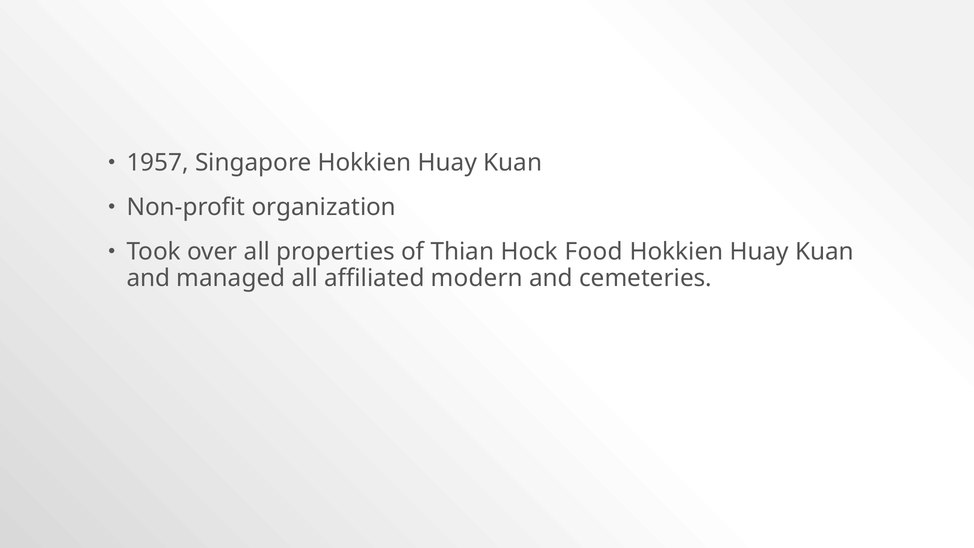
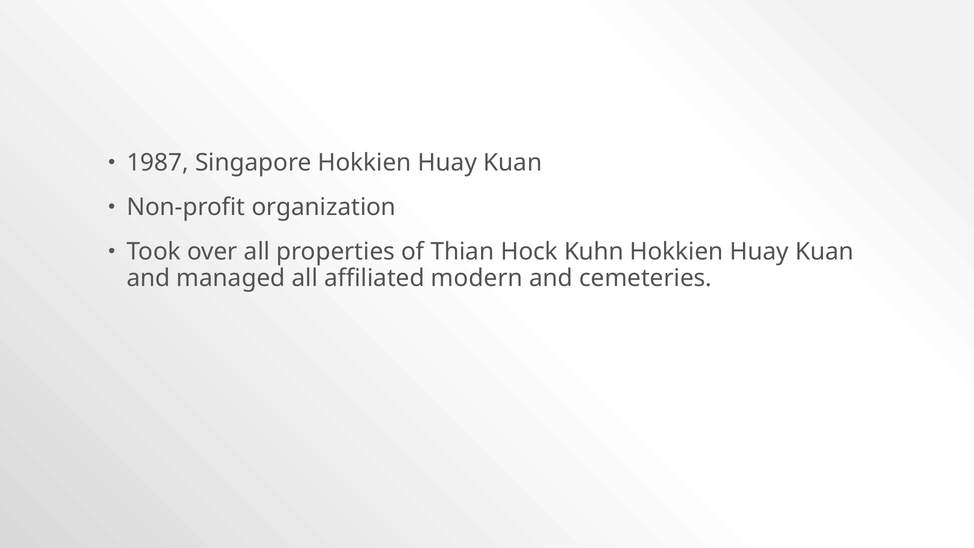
1957: 1957 -> 1987
Food: Food -> Kuhn
